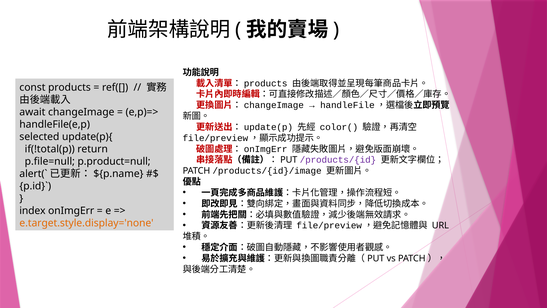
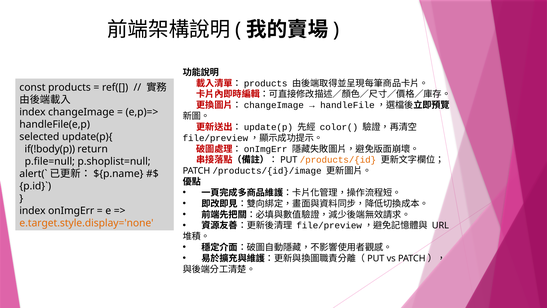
await at (32, 112): await -> index
if(!total(p: if(!total(p -> if(!body(p
/products/{id colour: purple -> orange
p.product=null: p.product=null -> p.shoplist=null
